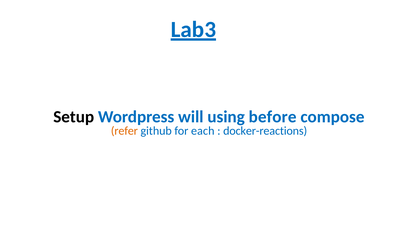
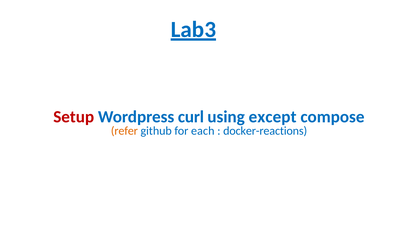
Setup colour: black -> red
will: will -> curl
before: before -> except
